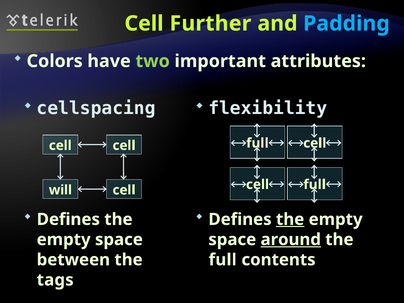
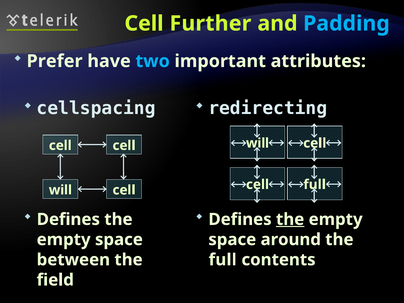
Colors: Colors -> Prefer
two colour: light green -> light blue
flexibility: flexibility -> redirecting
full at (257, 143): full -> will
around underline: present -> none
tags: tags -> field
